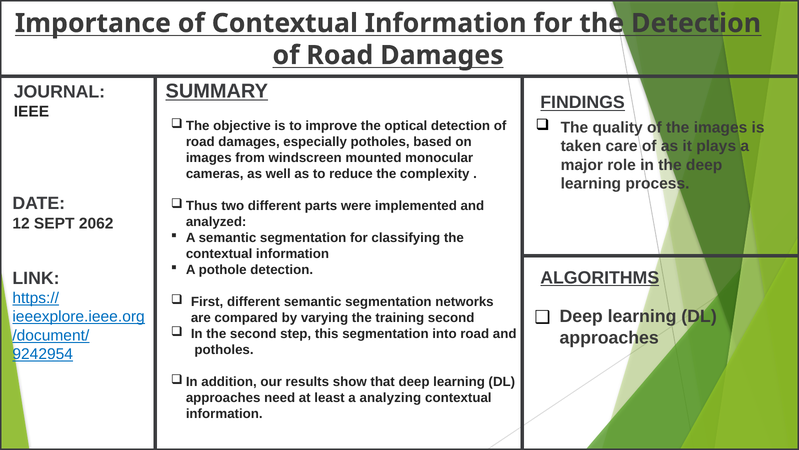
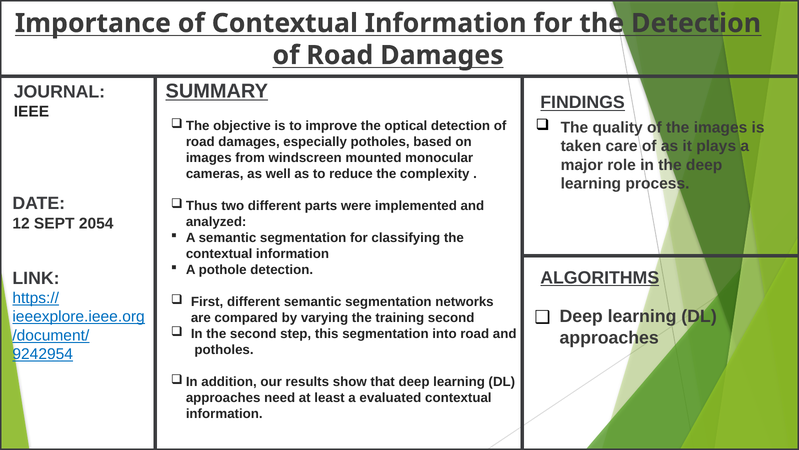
2062: 2062 -> 2054
analyzing: analyzing -> evaluated
